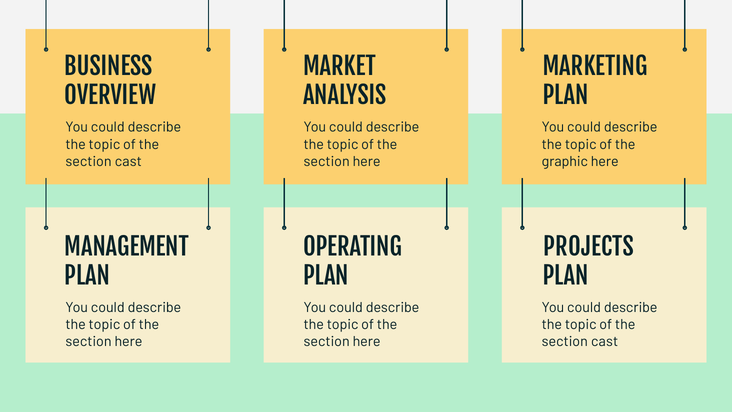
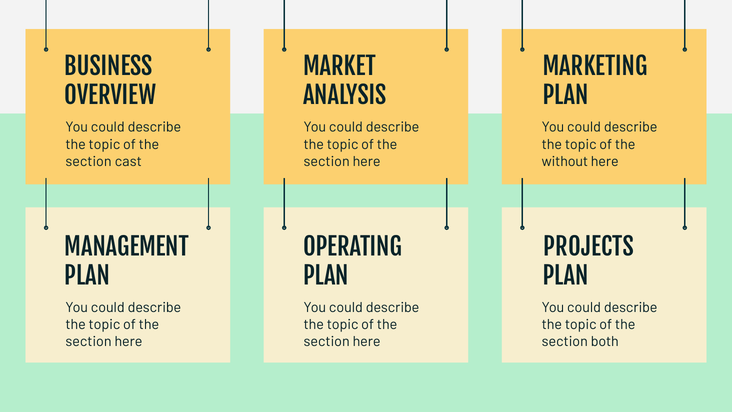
graphic: graphic -> without
cast at (605, 341): cast -> both
